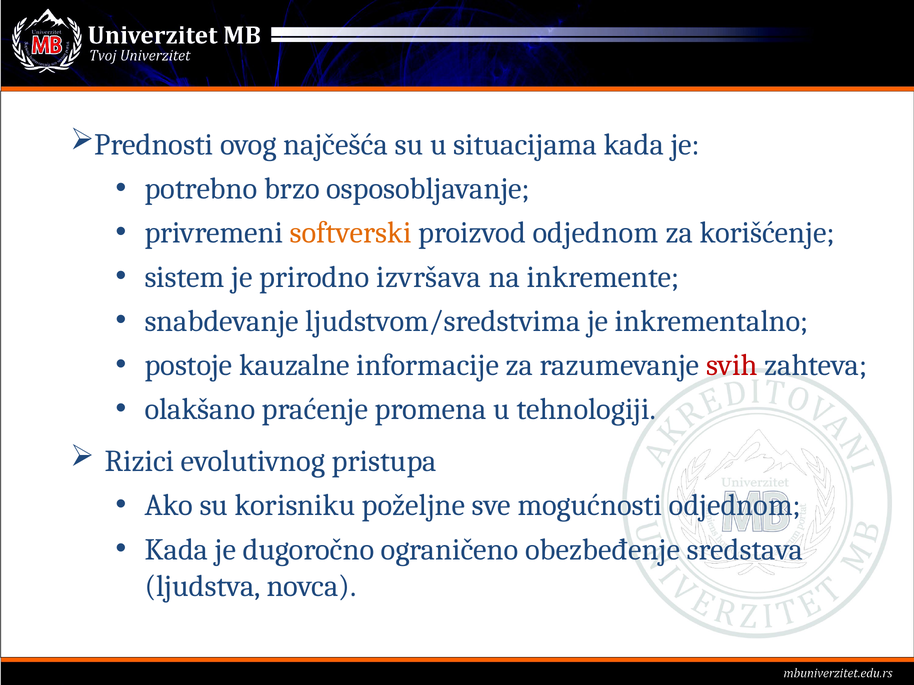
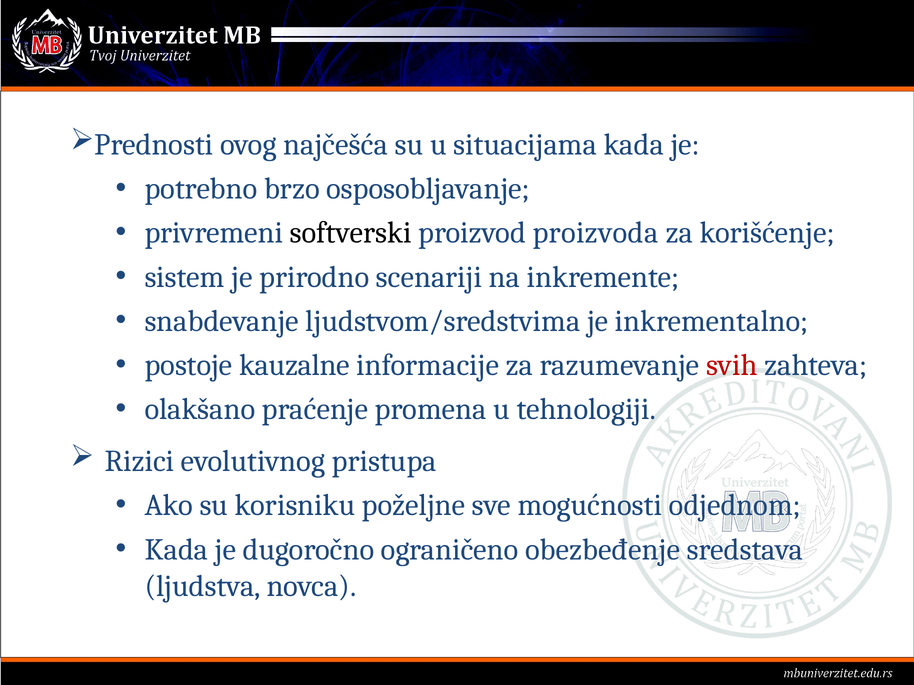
softverski colour: orange -> black
proizvod odjednom: odjednom -> proizvoda
izvršava: izvršava -> scenariji
